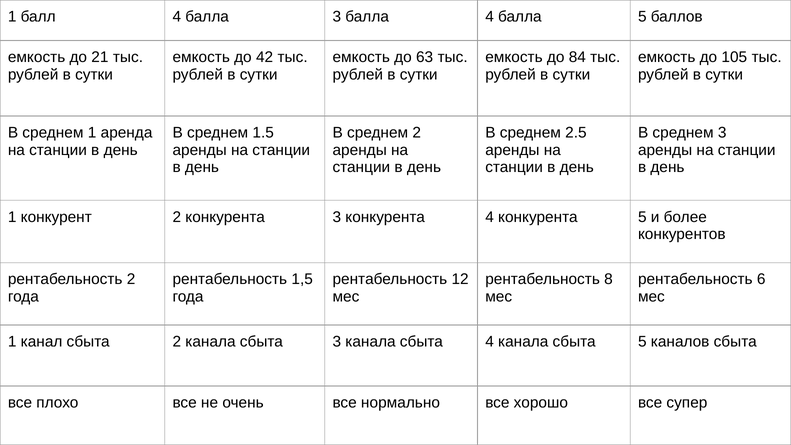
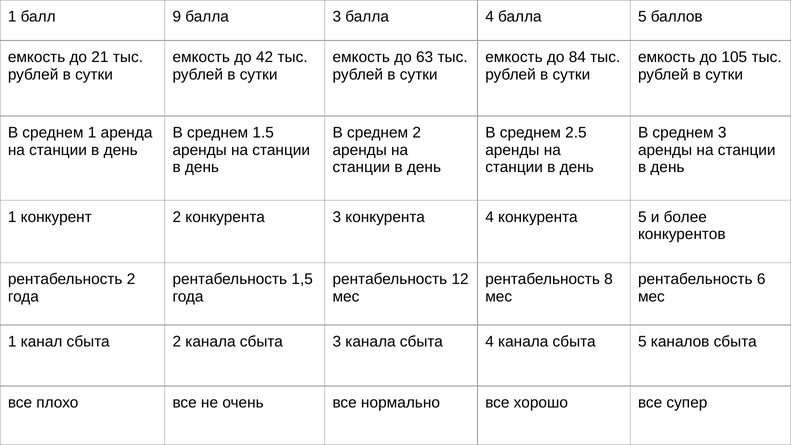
балл 4: 4 -> 9
